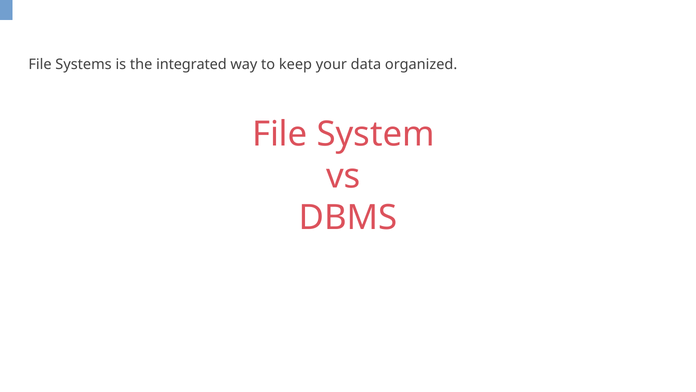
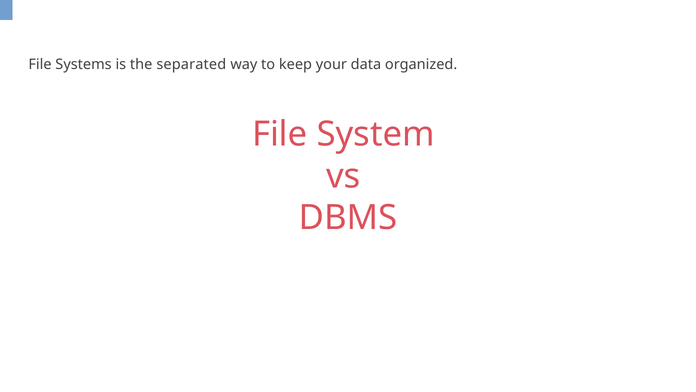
integrated: integrated -> separated
